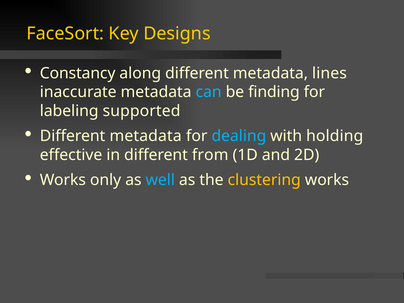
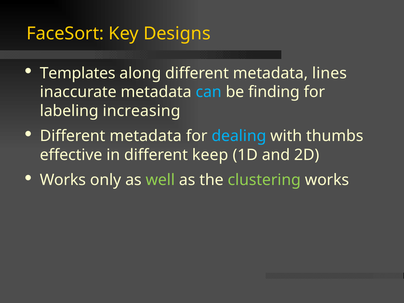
Constancy: Constancy -> Templates
supported: supported -> increasing
holding: holding -> thumbs
from: from -> keep
well colour: light blue -> light green
clustering colour: yellow -> light green
